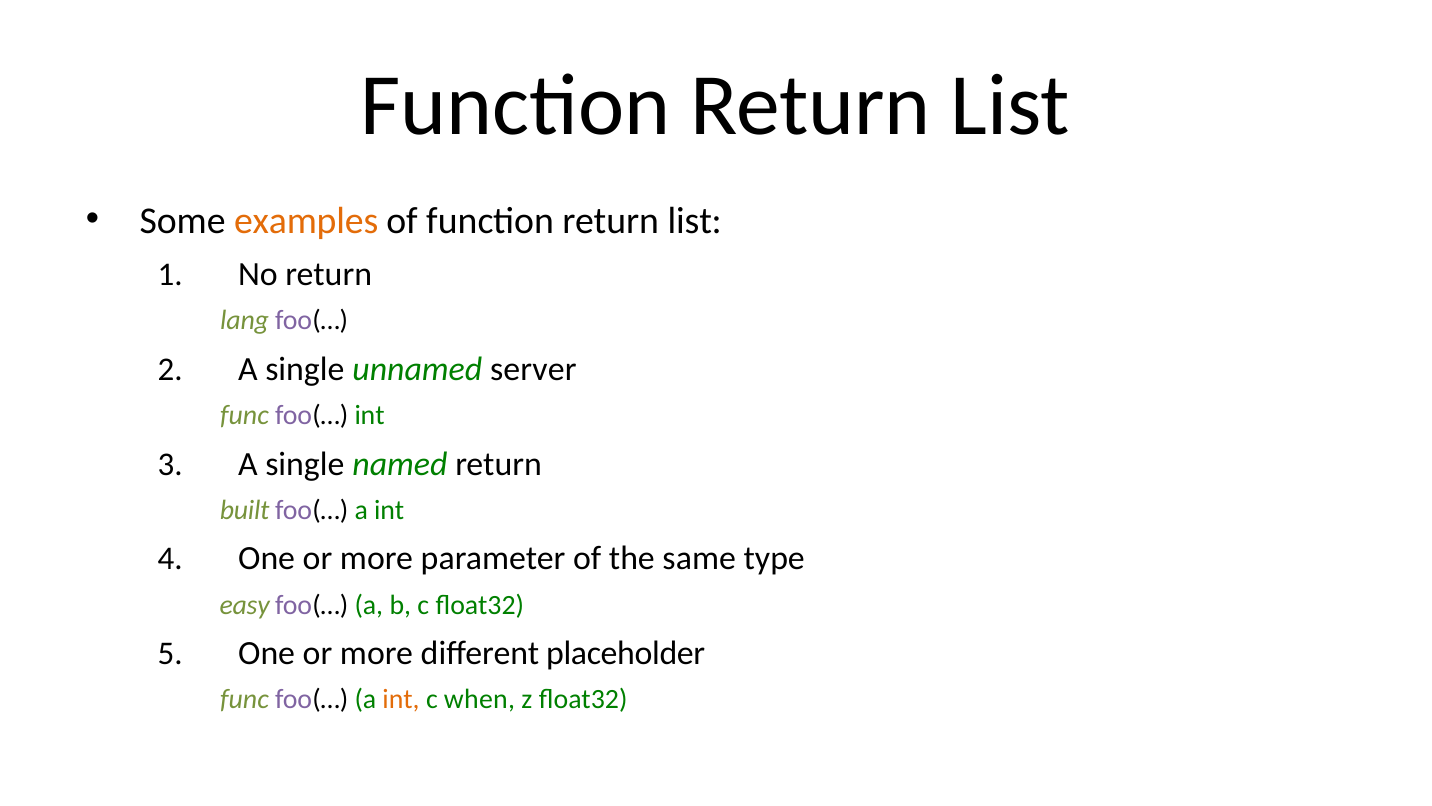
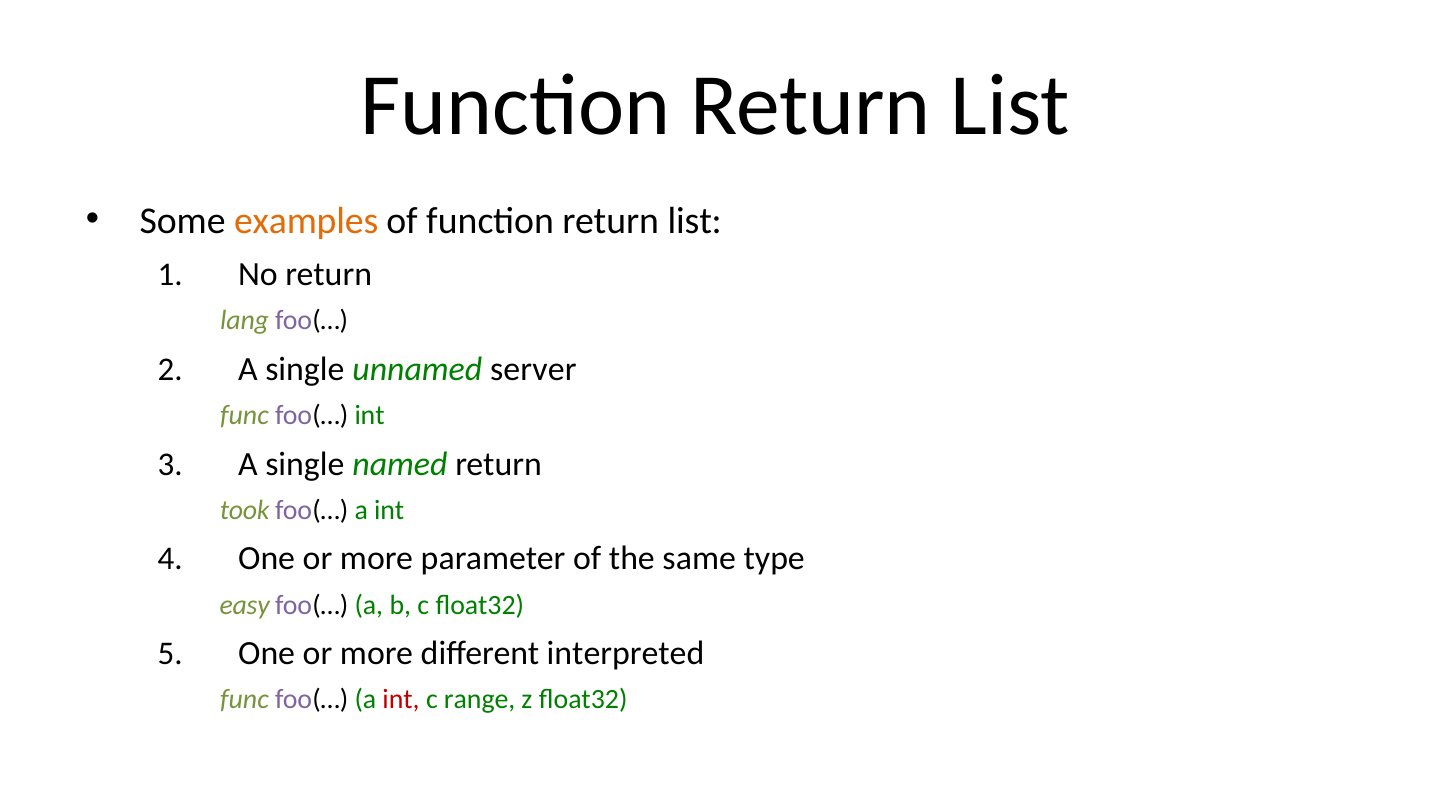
built: built -> took
placeholder: placeholder -> interpreted
int at (401, 699) colour: orange -> red
when: when -> range
